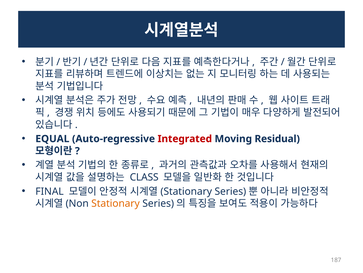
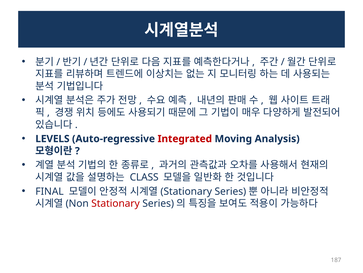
EQUAL: EQUAL -> LEVELS
Residual: Residual -> Analysis
Stationary at (116, 203) colour: orange -> red
